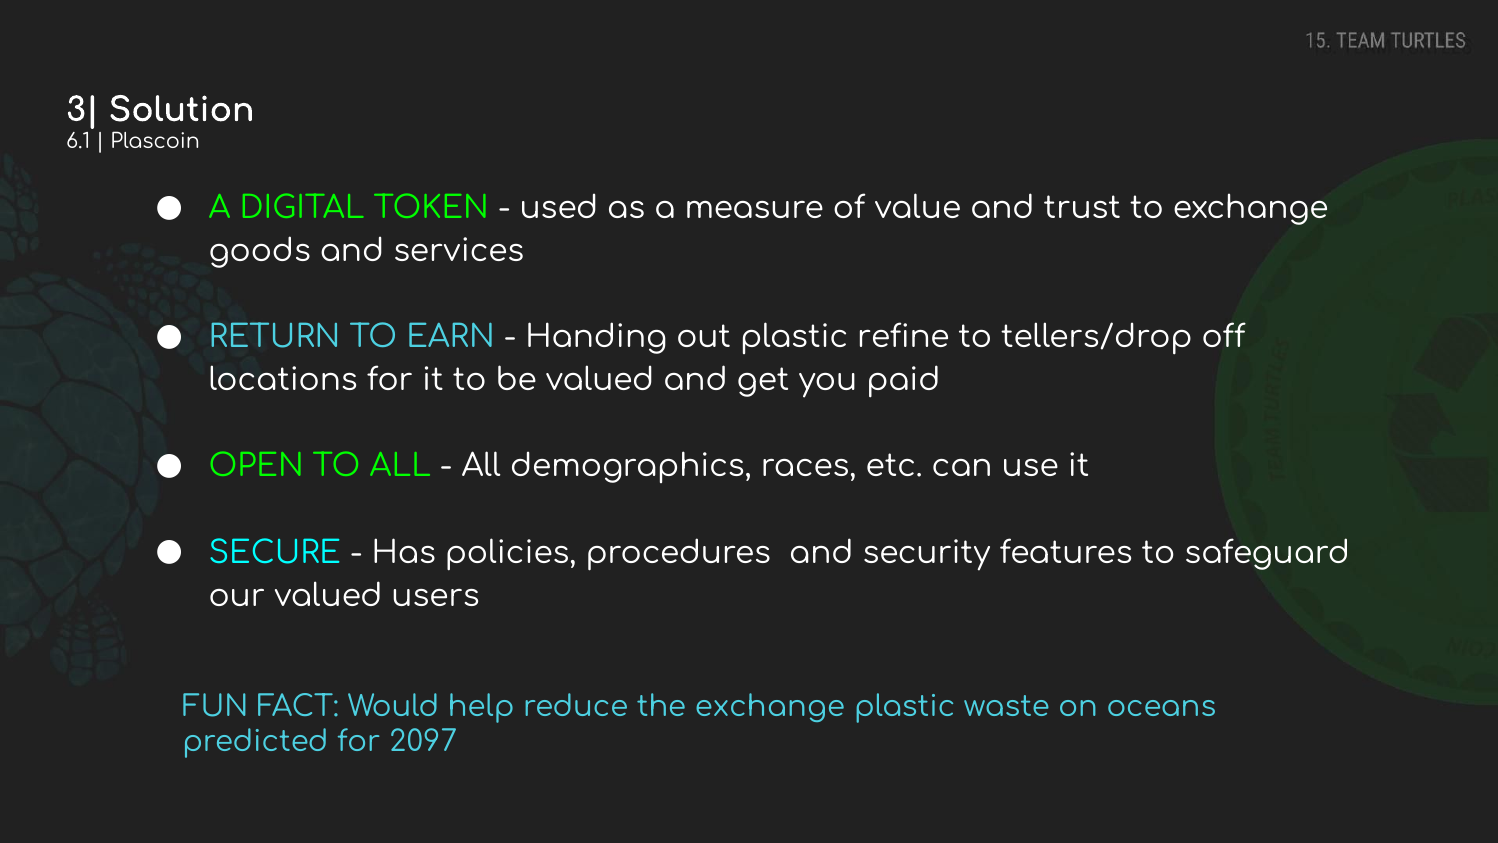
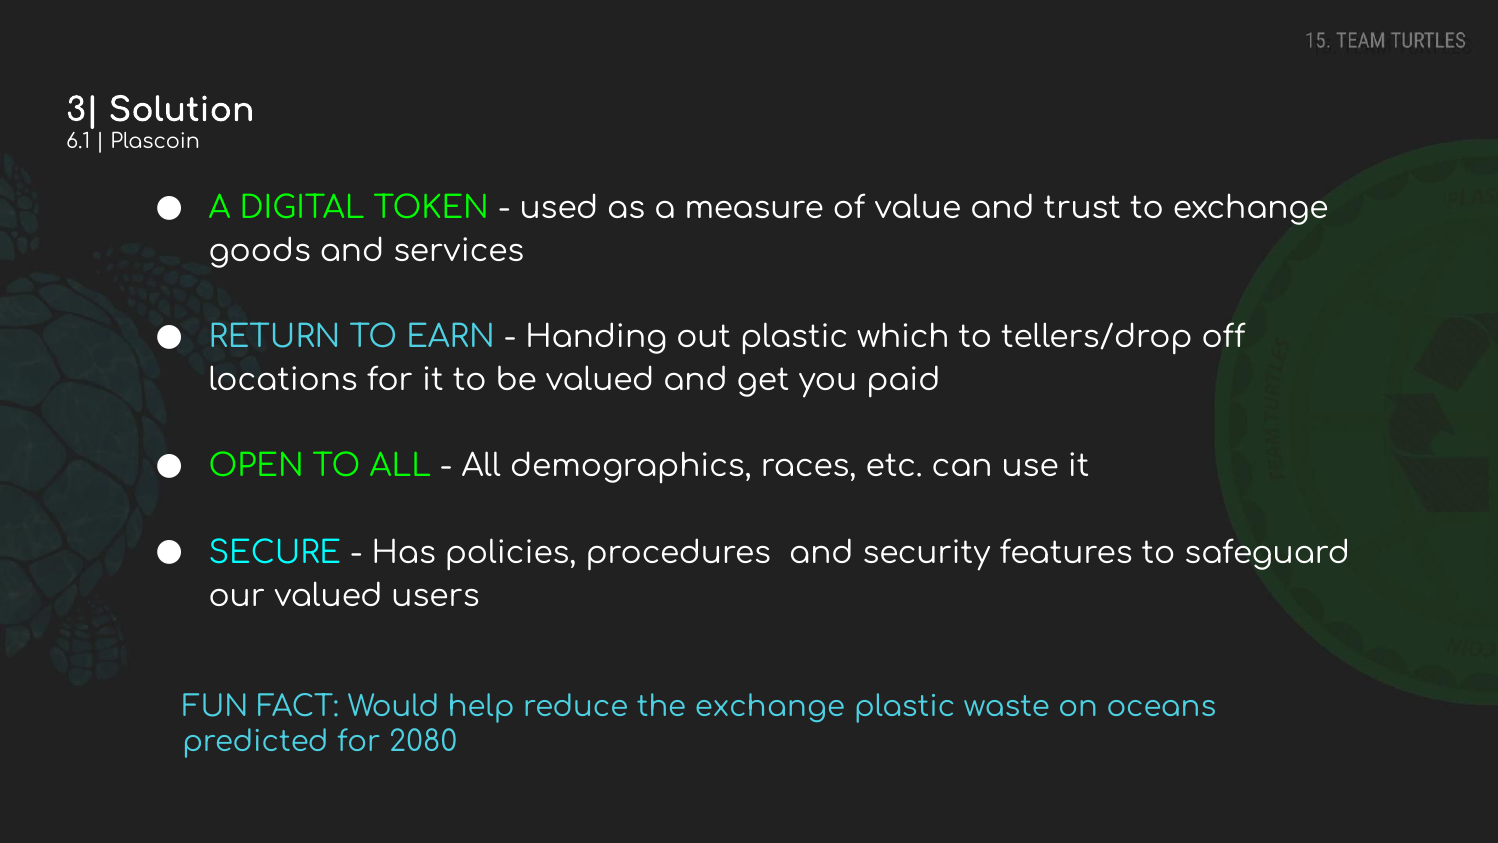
refine: refine -> which
2097: 2097 -> 2080
